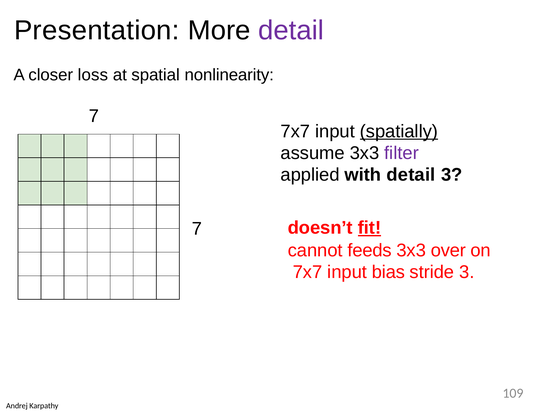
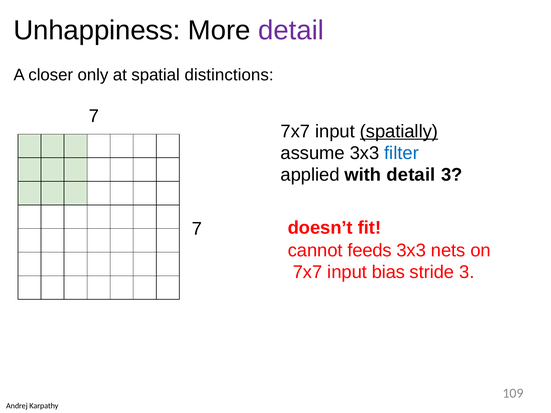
Presentation: Presentation -> Unhappiness
loss: loss -> only
nonlinearity: nonlinearity -> distinctions
filter colour: purple -> blue
fit underline: present -> none
over: over -> nets
